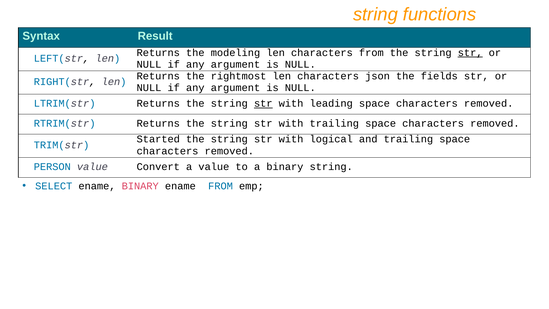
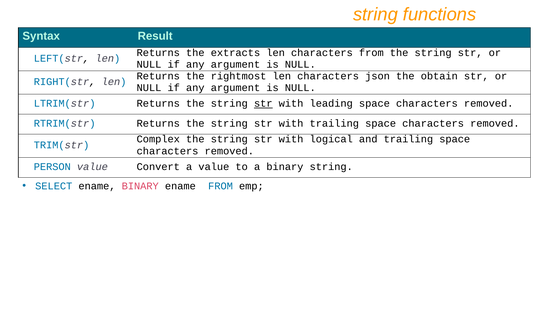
modeling: modeling -> extracts
str at (470, 53) underline: present -> none
fields: fields -> obtain
Started: Started -> Complex
